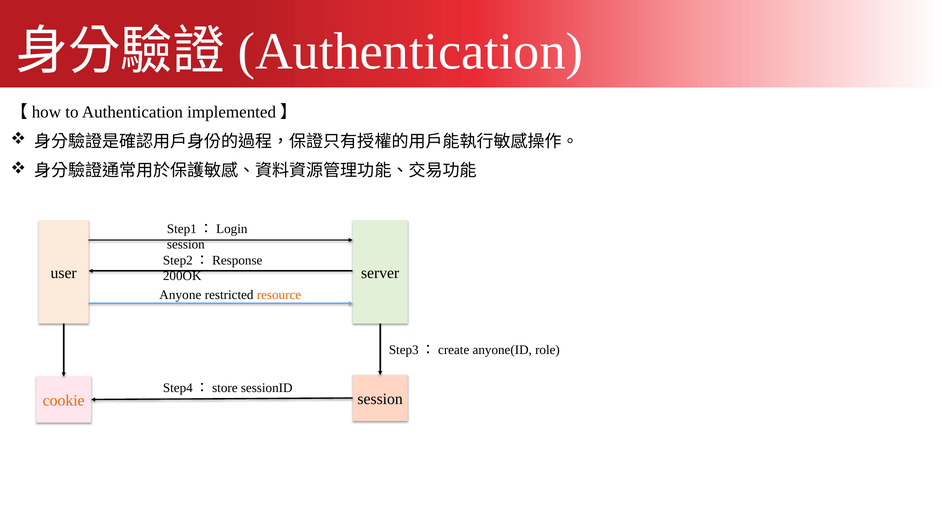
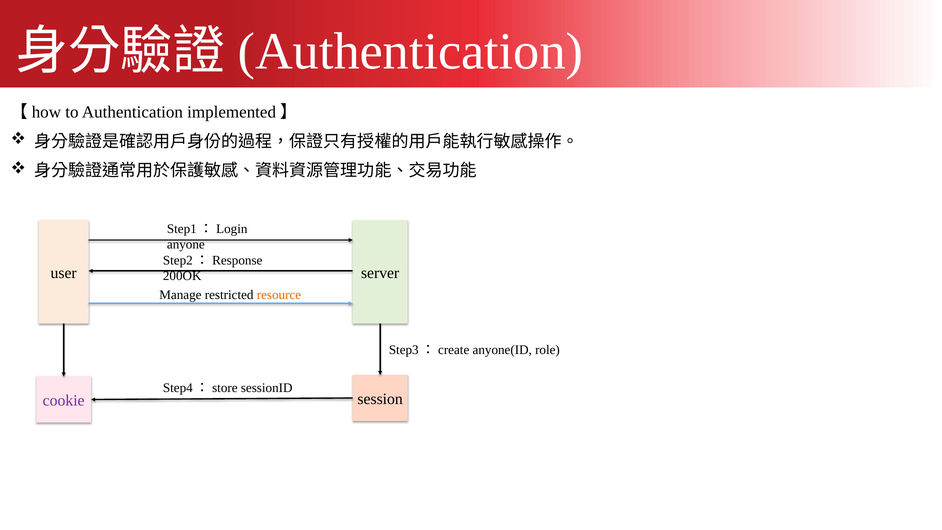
session at (186, 245): session -> anyone
Anyone: Anyone -> Manage
cookie colour: orange -> purple
